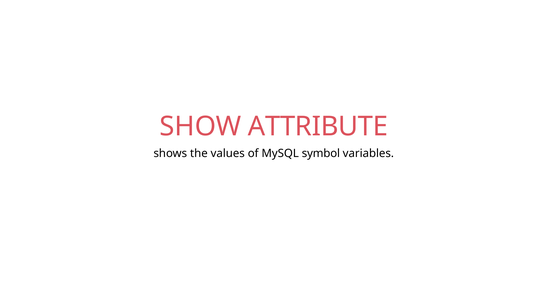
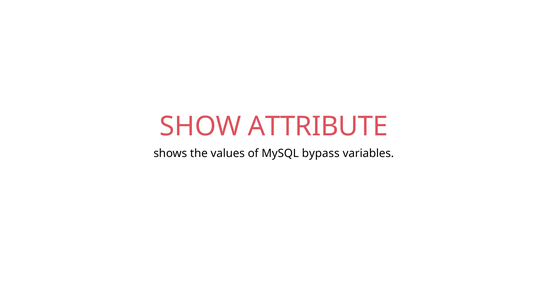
symbol: symbol -> bypass
